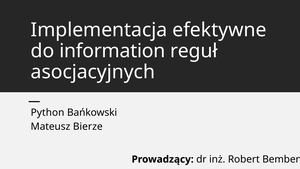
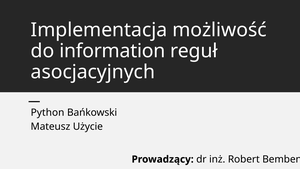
efektywne: efektywne -> możliwość
Bierze: Bierze -> Użycie
